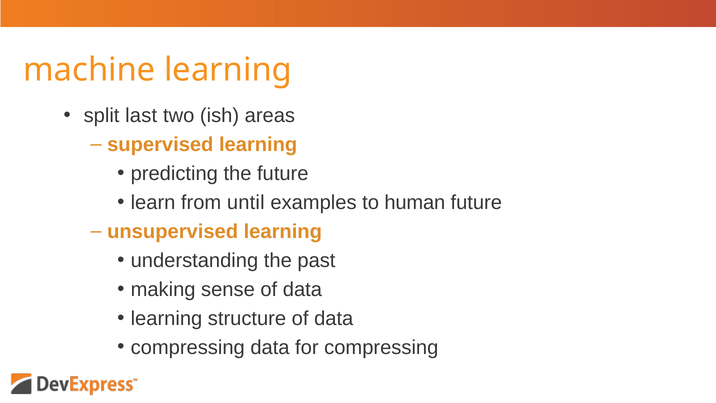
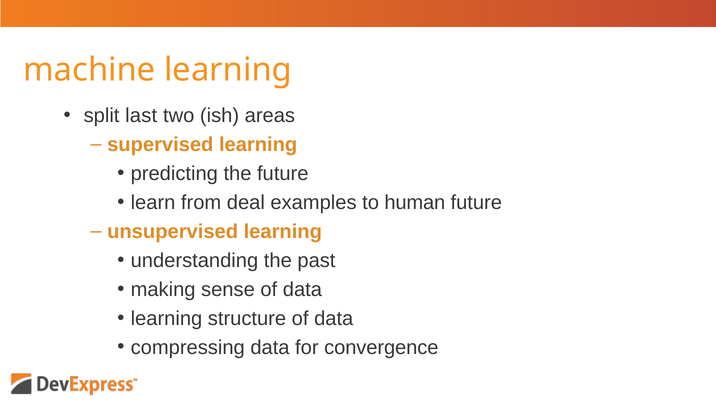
until: until -> deal
for compressing: compressing -> convergence
